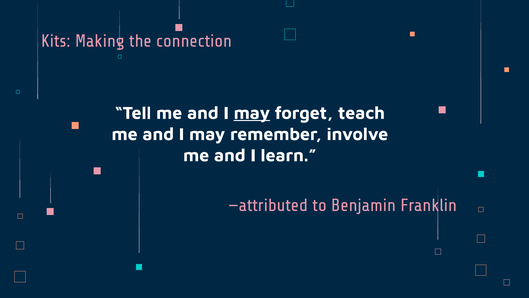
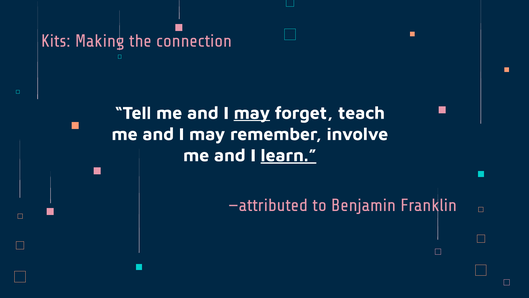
learn underline: none -> present
